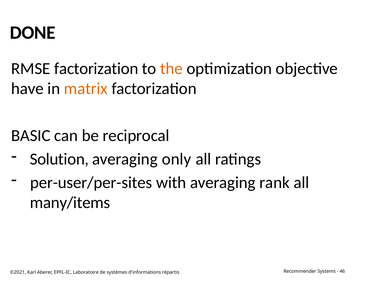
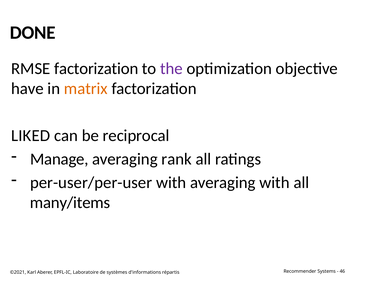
the colour: orange -> purple
BASIC: BASIC -> LIKED
Solution: Solution -> Manage
only: only -> rank
per-user/per-sites: per-user/per-sites -> per-user/per-user
averaging rank: rank -> with
